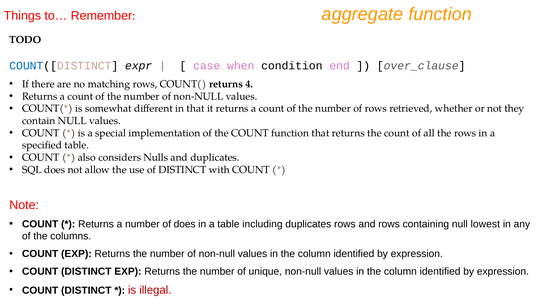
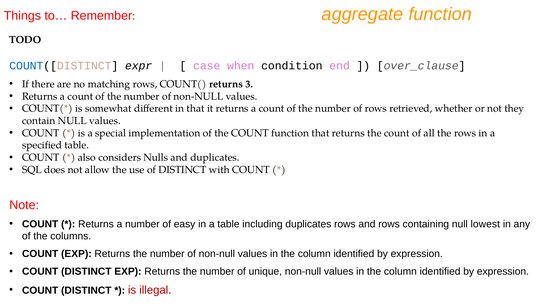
4: 4 -> 3
of does: does -> easy
